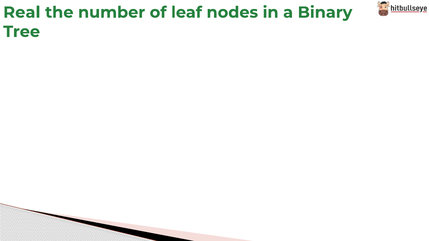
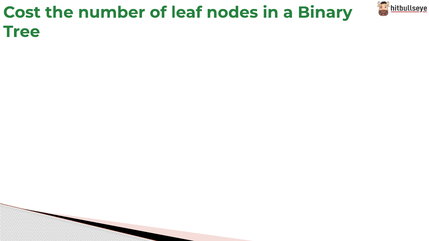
Real: Real -> Cost
